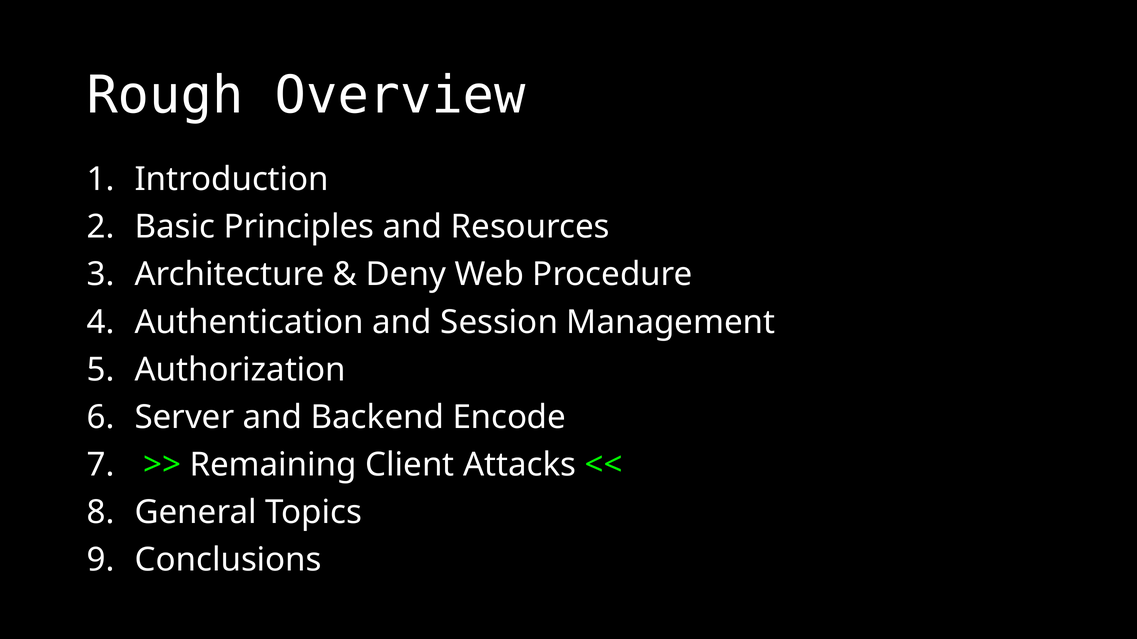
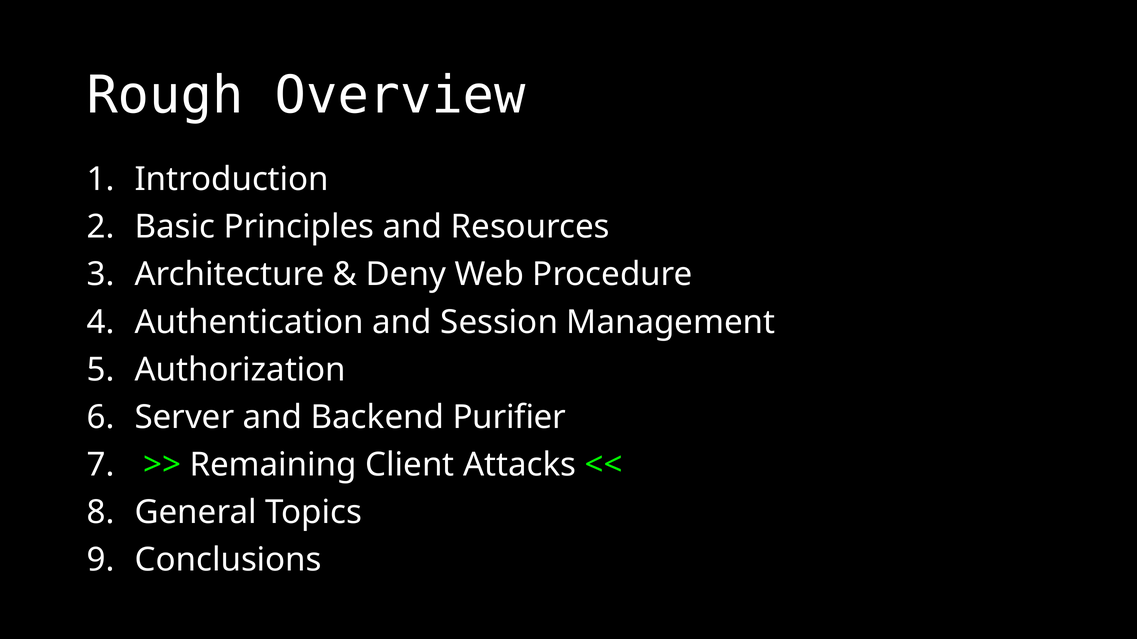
Encode: Encode -> Purifier
